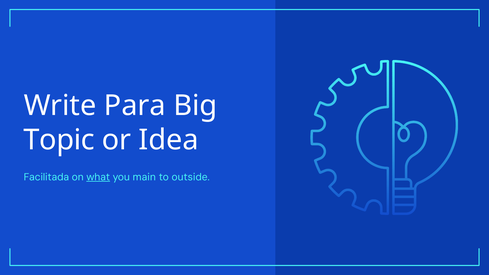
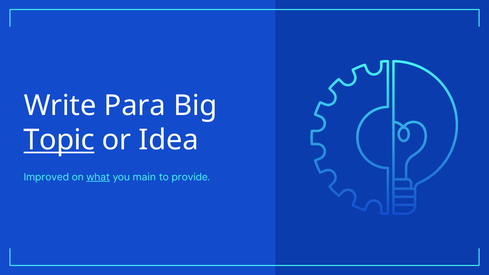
Topic underline: none -> present
Facilitada: Facilitada -> Improved
outside: outside -> provide
